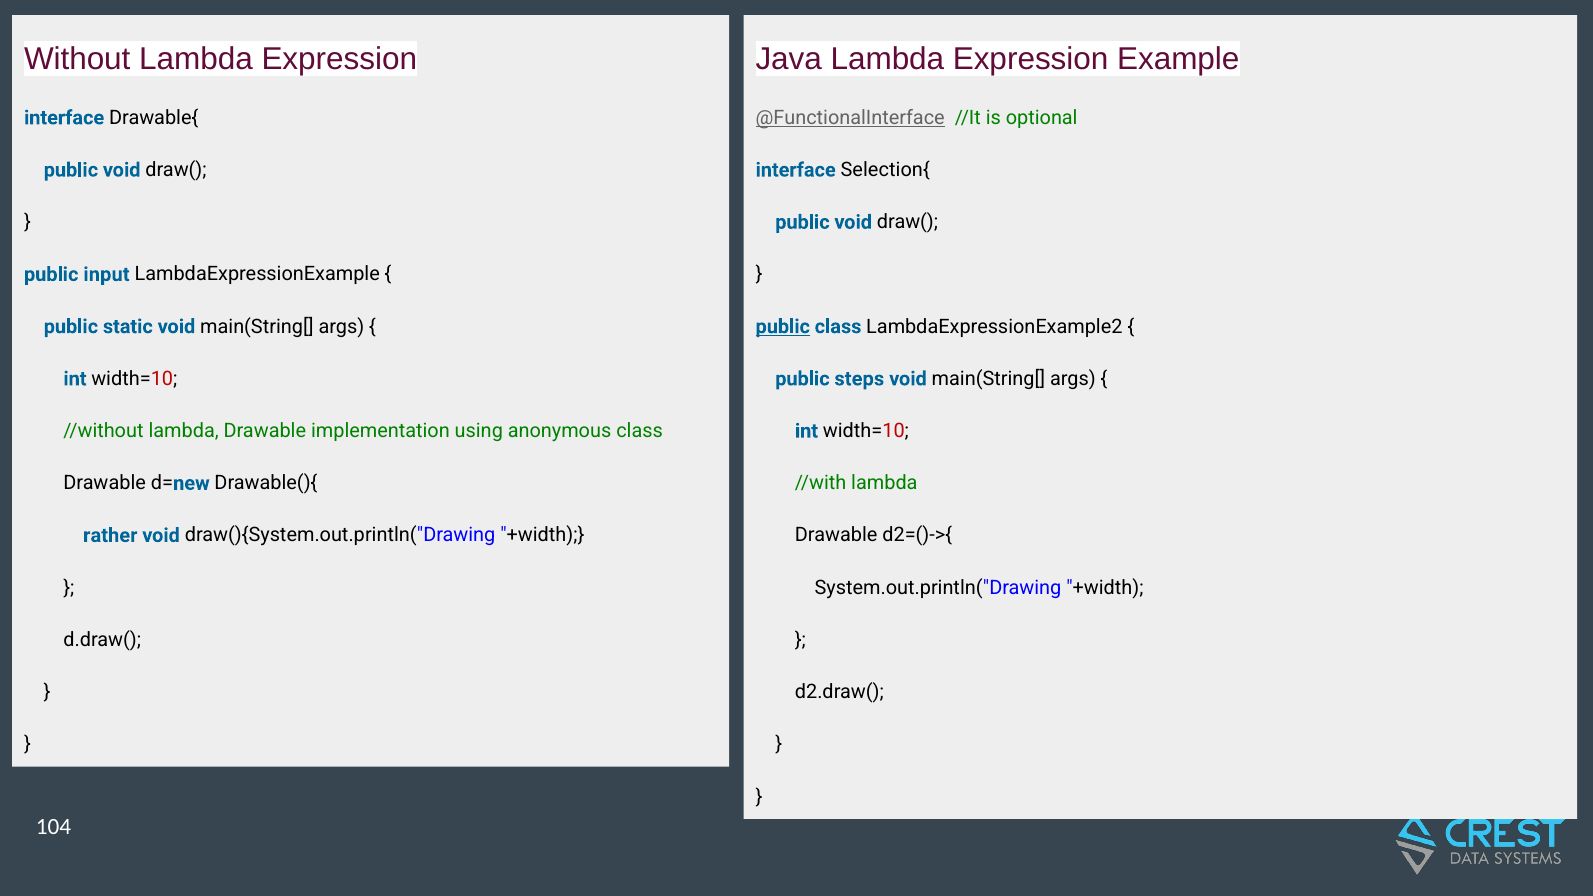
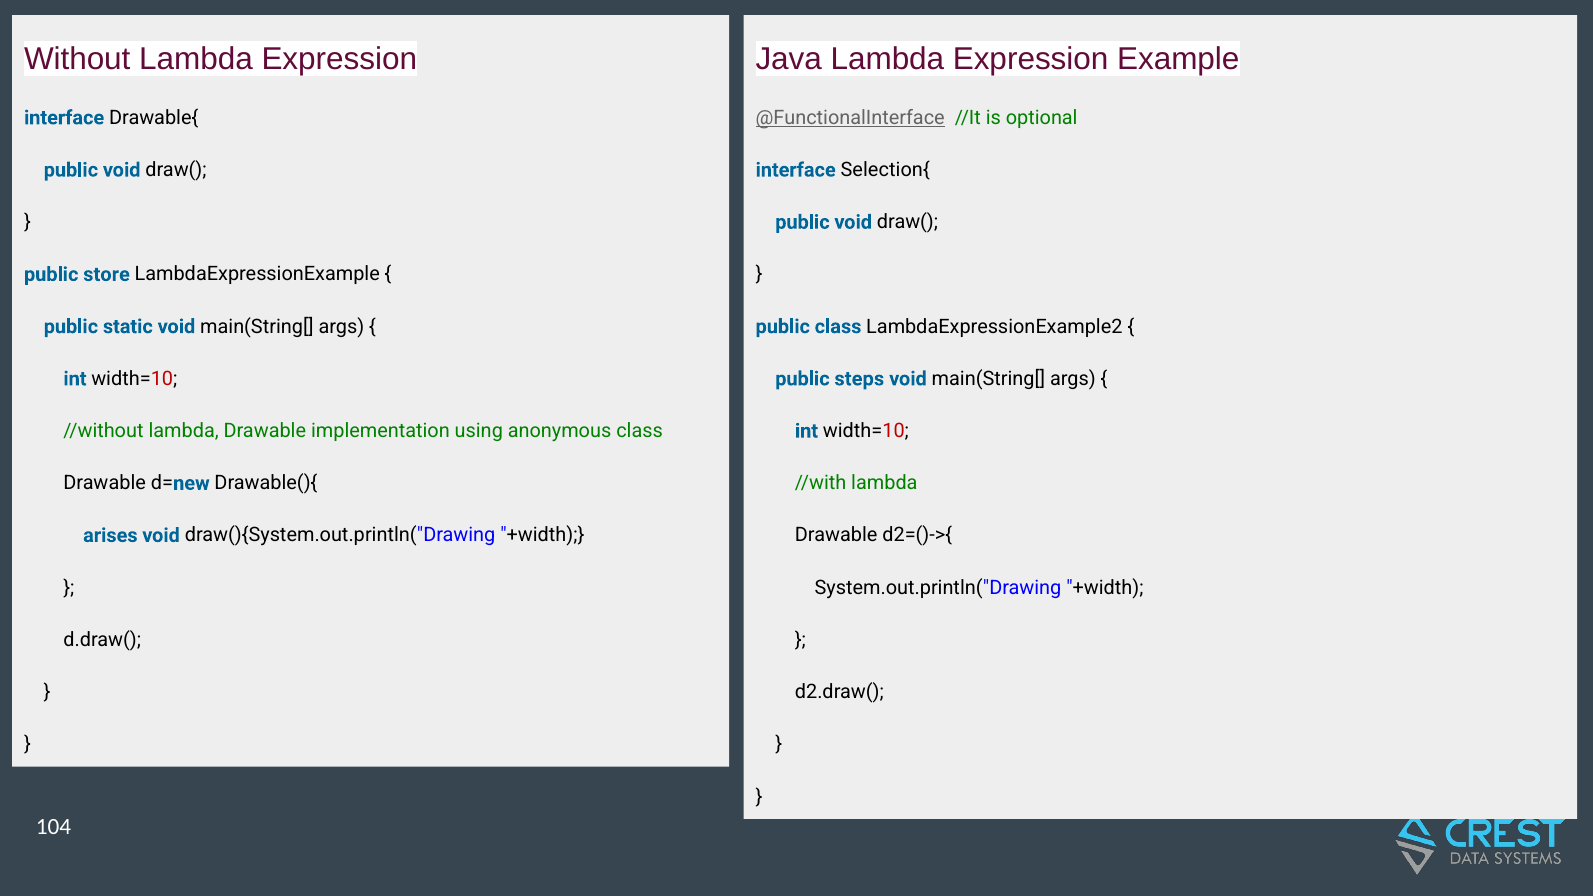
input: input -> store
public at (783, 327) underline: present -> none
rather: rather -> arises
